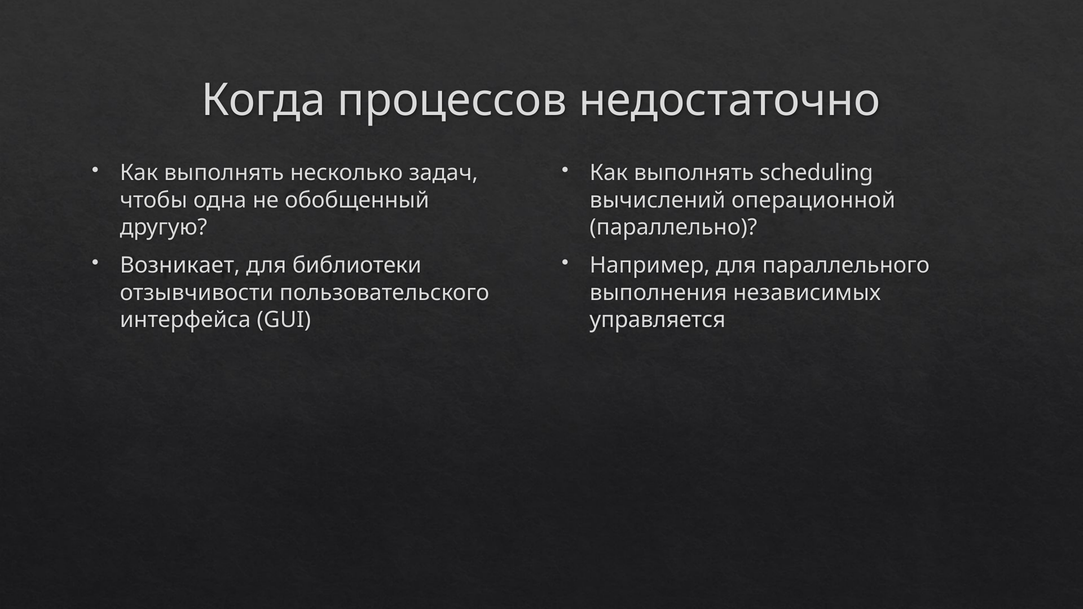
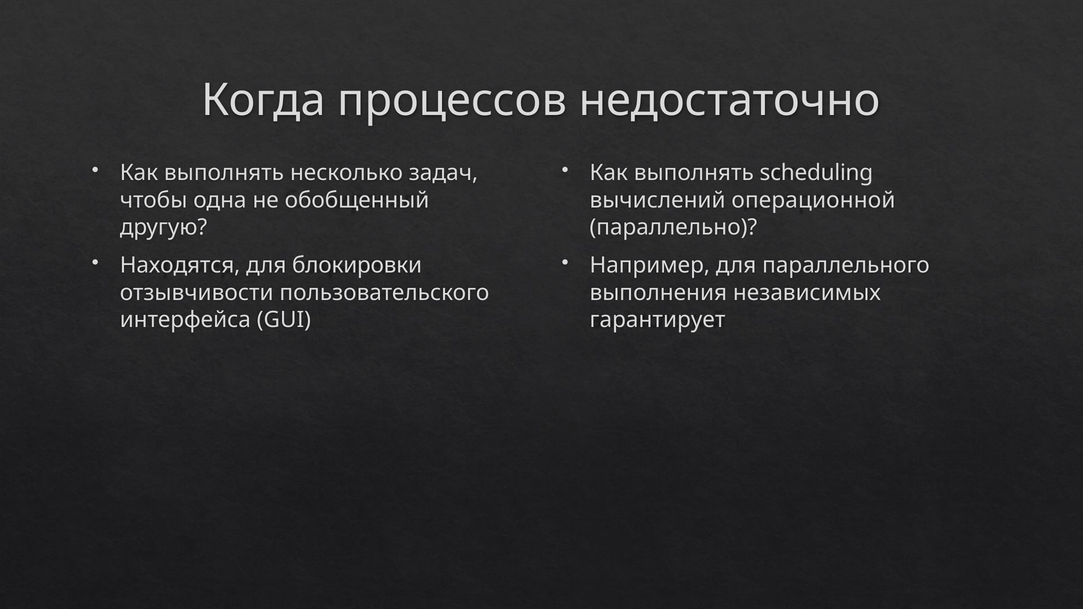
Возникает: Возникает -> Находятся
библиотеки: библиотеки -> блокировки
управляется: управляется -> гарантирует
